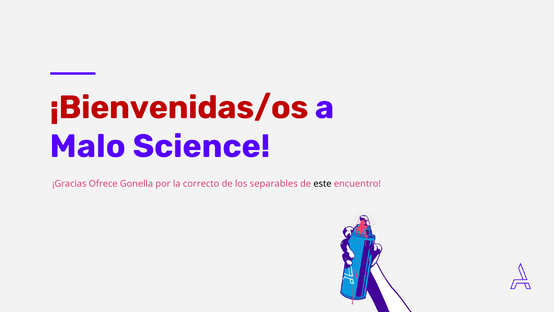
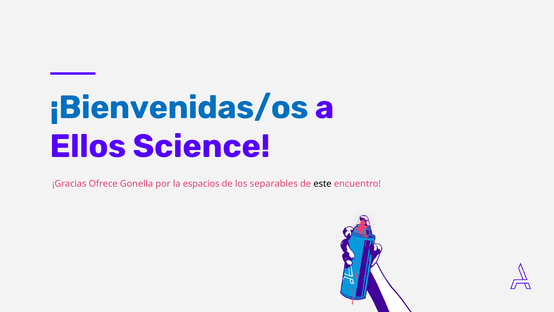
¡Bienvenidas/os colour: red -> blue
Malo: Malo -> Ellos
correcto: correcto -> espacios
